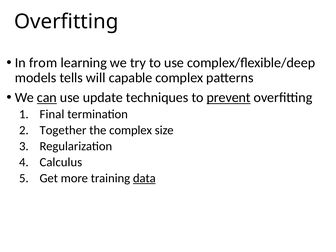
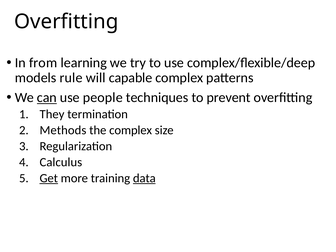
tells: tells -> rule
update: update -> people
prevent underline: present -> none
Final: Final -> They
Together: Together -> Methods
Get underline: none -> present
